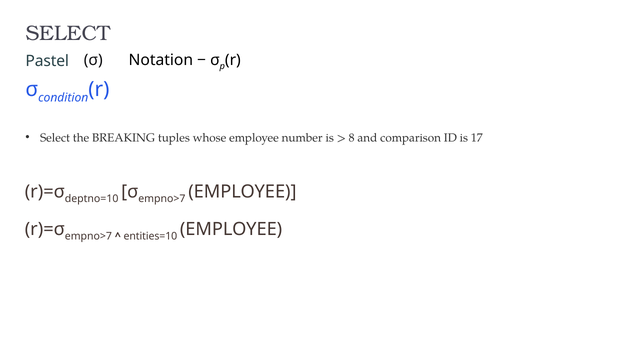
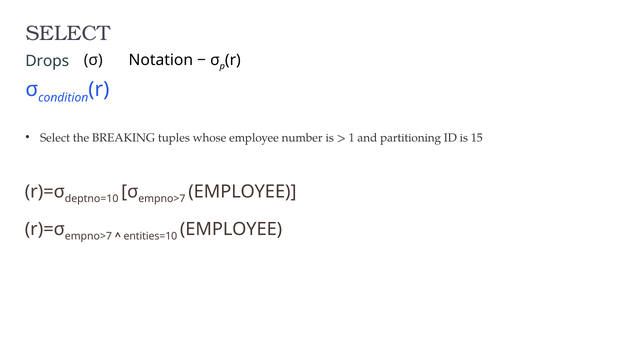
Pastel: Pastel -> Drops
8: 8 -> 1
comparison: comparison -> partitioning
17: 17 -> 15
